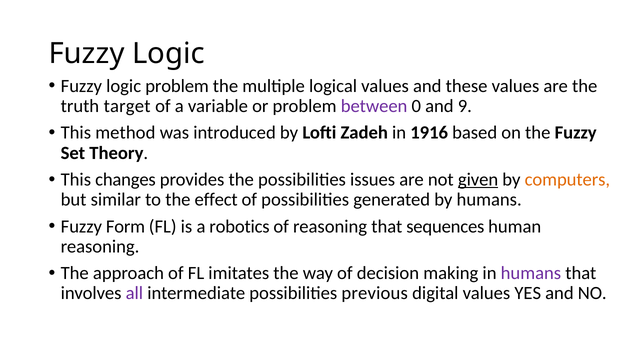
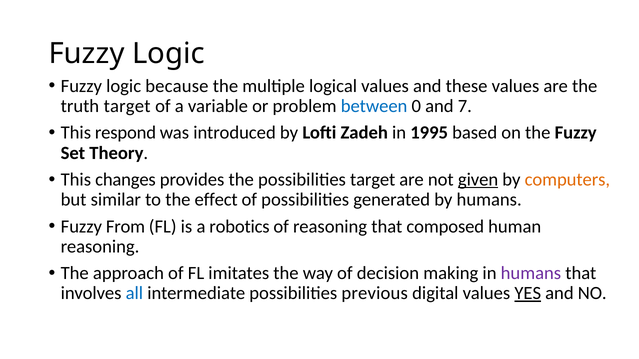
logic problem: problem -> because
between colour: purple -> blue
9: 9 -> 7
method: method -> respond
1916: 1916 -> 1995
possibilities issues: issues -> target
Form: Form -> From
sequences: sequences -> composed
all colour: purple -> blue
YES underline: none -> present
